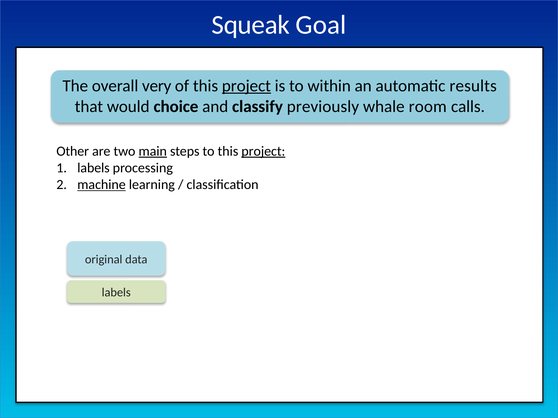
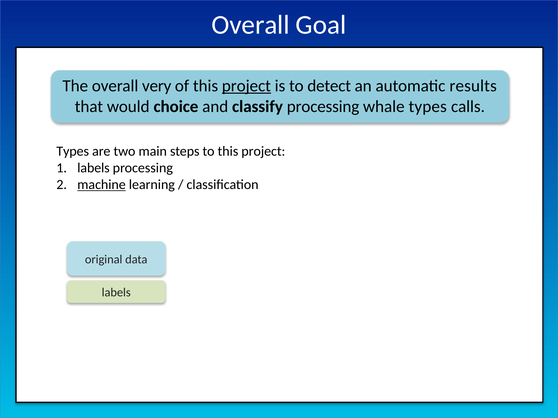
Squeak at (251, 25): Squeak -> Overall
within: within -> detect
classify previously: previously -> processing
whale room: room -> types
Other at (73, 151): Other -> Types
main underline: present -> none
project at (263, 151) underline: present -> none
